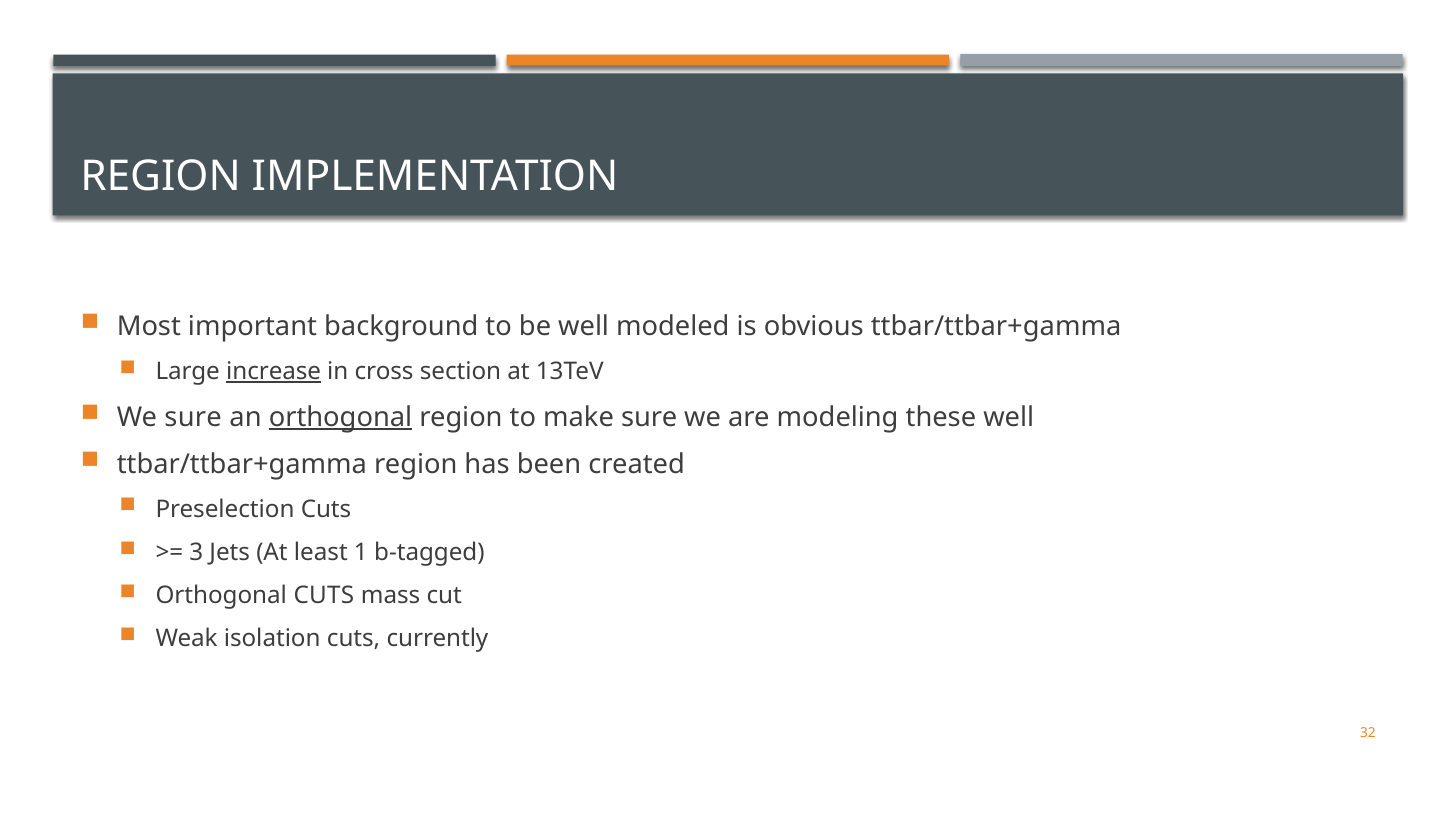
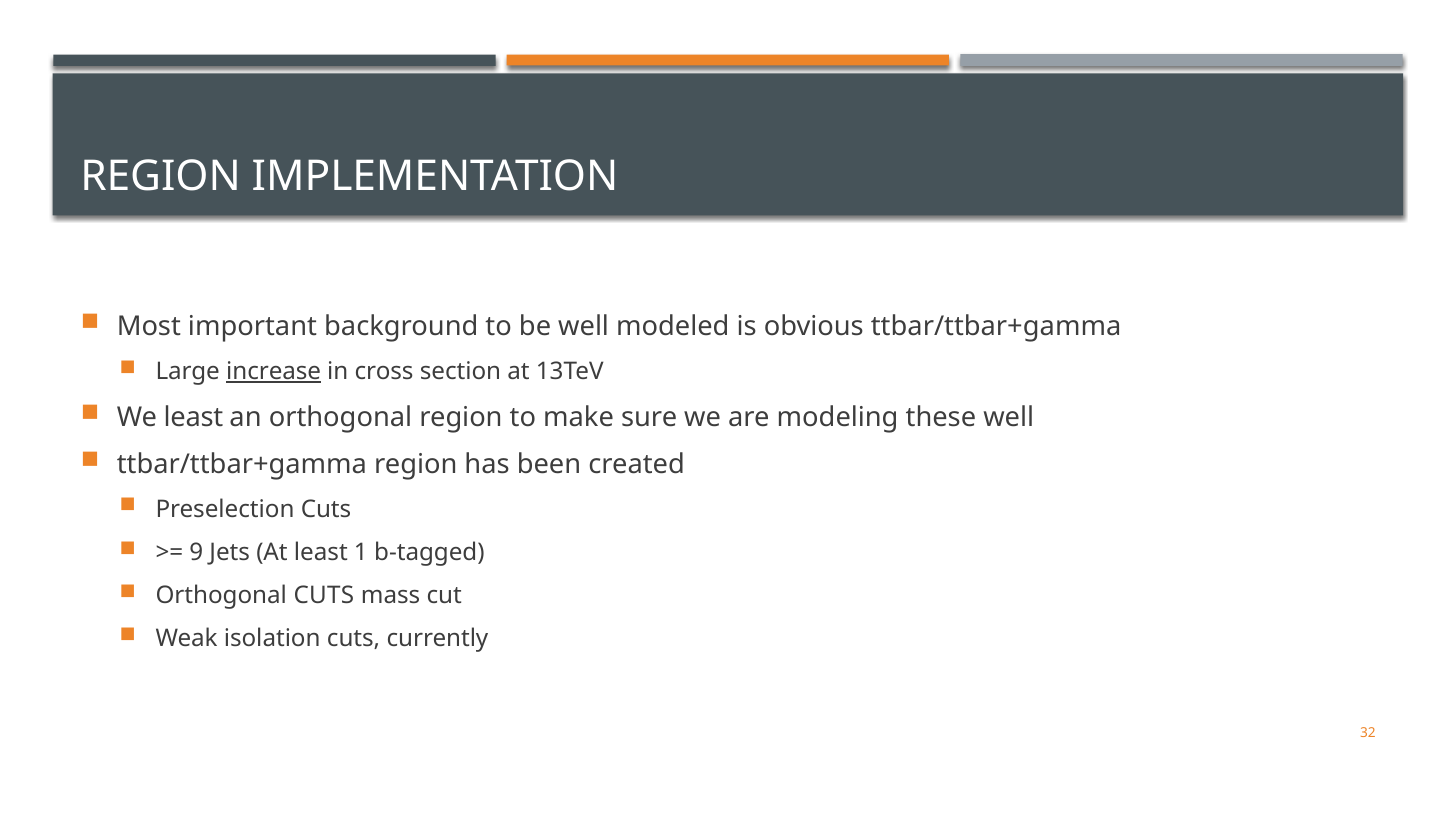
We sure: sure -> least
orthogonal at (341, 417) underline: present -> none
3: 3 -> 9
